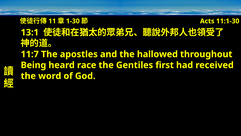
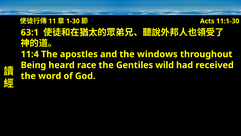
13:1: 13:1 -> 63:1
11:7: 11:7 -> 11:4
hallowed: hallowed -> windows
first: first -> wild
